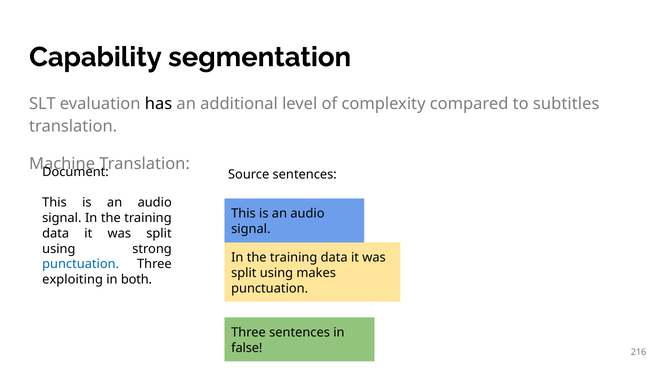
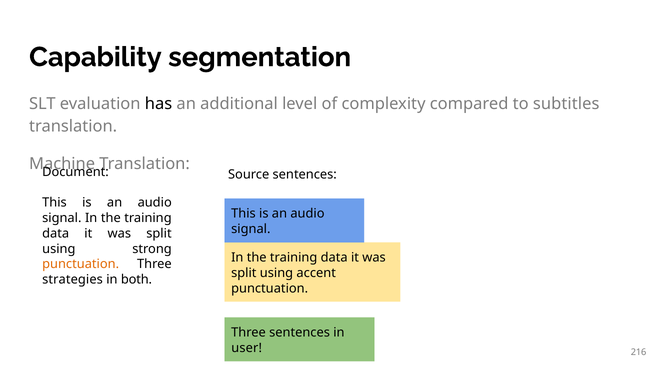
punctuation at (81, 264) colour: blue -> orange
makes: makes -> accent
exploiting: exploiting -> strategies
false: false -> user
